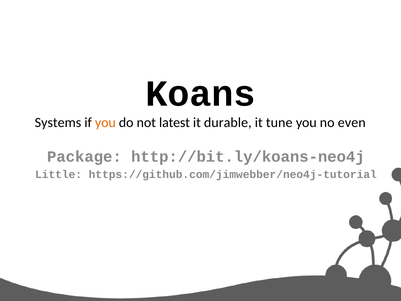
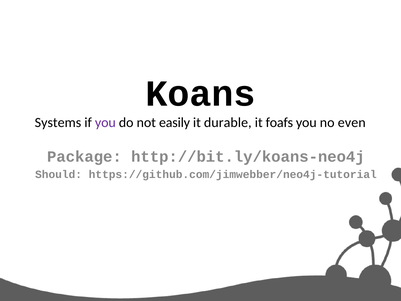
you at (105, 123) colour: orange -> purple
latest: latest -> easily
tune: tune -> foafs
Little: Little -> Should
